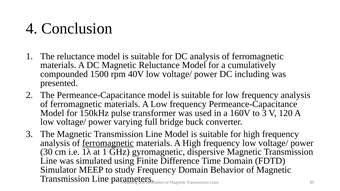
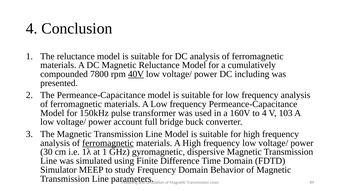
1500: 1500 -> 7800
40V underline: none -> present
to 3: 3 -> 4
120: 120 -> 103
varying: varying -> account
